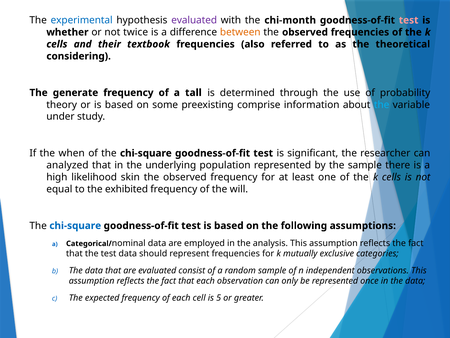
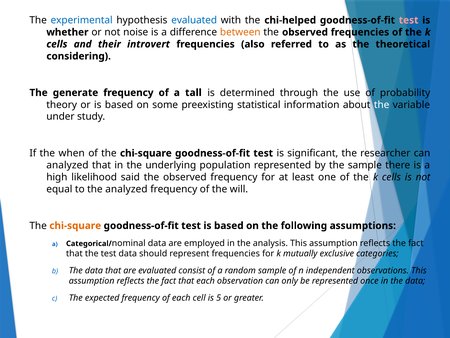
evaluated at (194, 20) colour: purple -> blue
chi-month: chi-month -> chi-helped
twice: twice -> noise
textbook: textbook -> introvert
comprise: comprise -> statistical
the at (382, 105) colour: light blue -> white
skin: skin -> said
the exhibited: exhibited -> analyzed
chi-square at (75, 225) colour: blue -> orange
